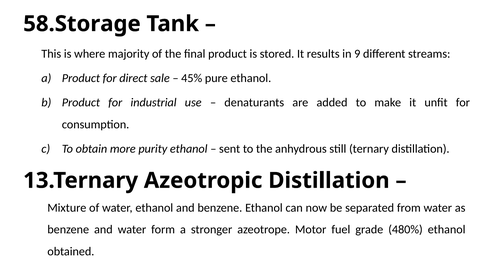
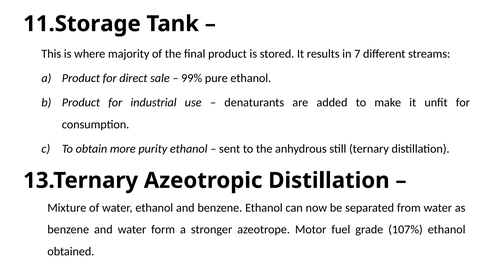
58.Storage: 58.Storage -> 11.Storage
9: 9 -> 7
45%: 45% -> 99%
480%: 480% -> 107%
